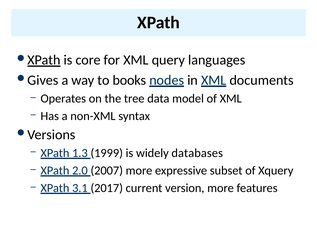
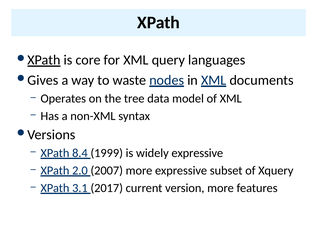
books: books -> waste
1.3: 1.3 -> 8.4
widely databases: databases -> expressive
